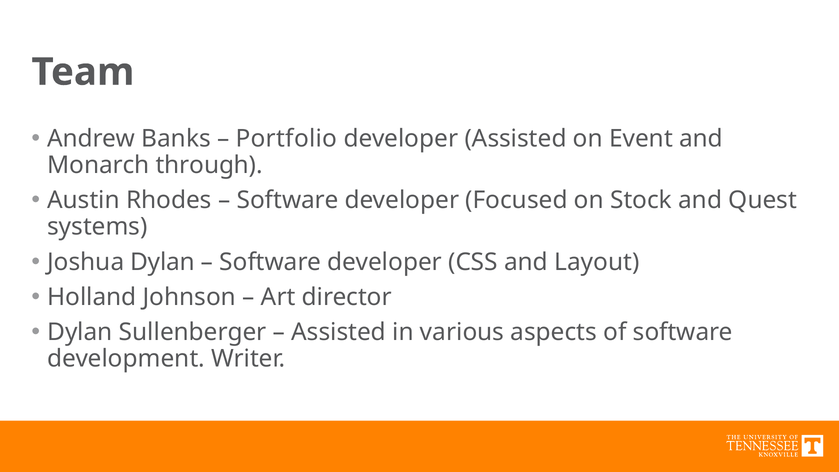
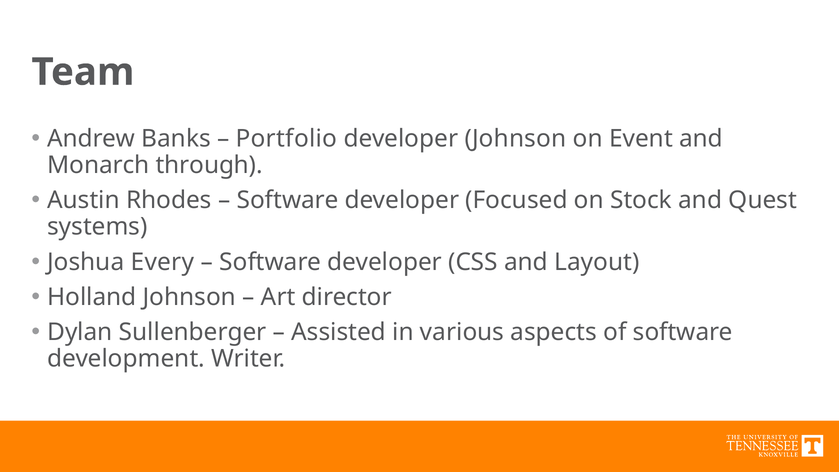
developer Assisted: Assisted -> Johnson
Joshua Dylan: Dylan -> Every
